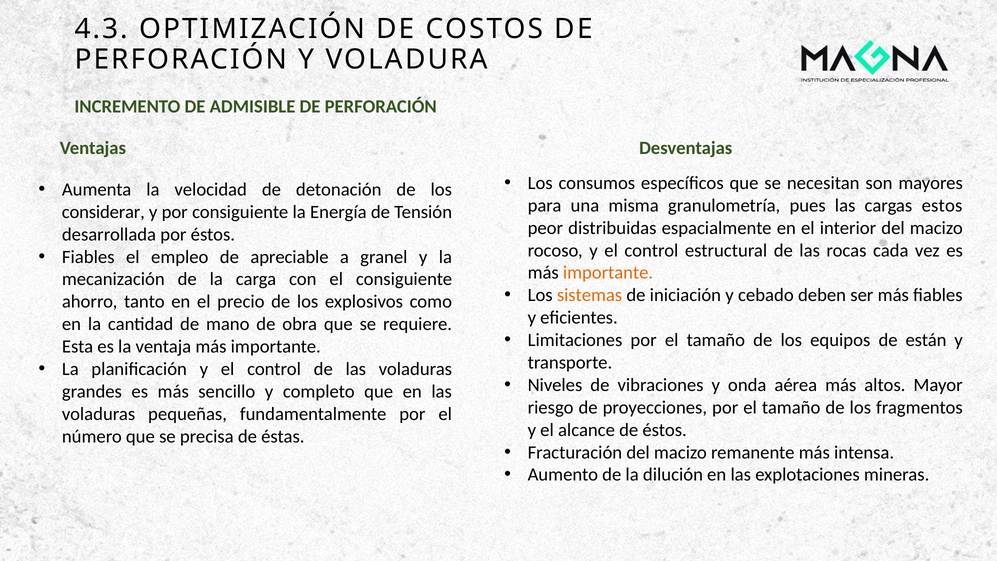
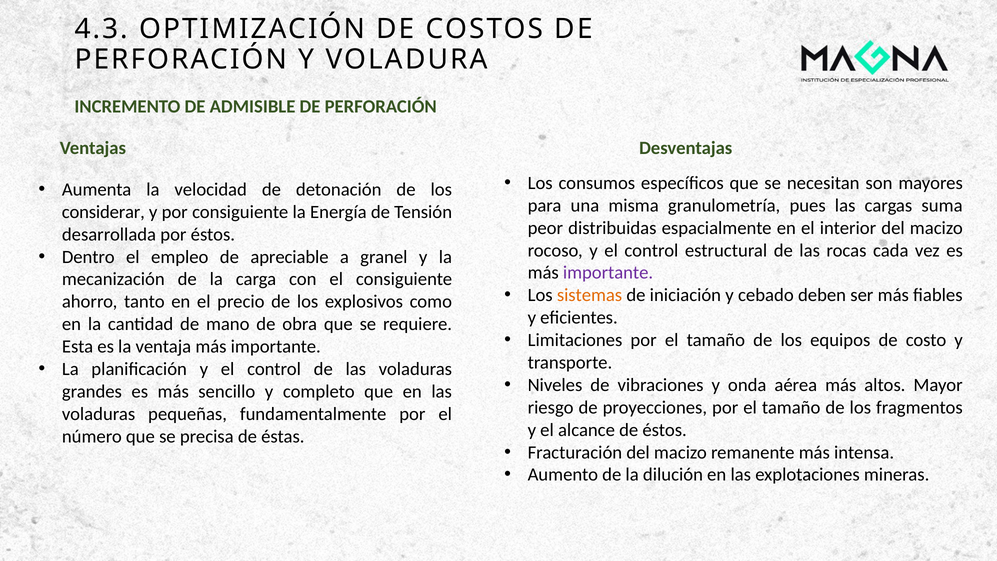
estos: estos -> suma
Fiables at (88, 257): Fiables -> Dentro
importante at (608, 273) colour: orange -> purple
están: están -> costo
